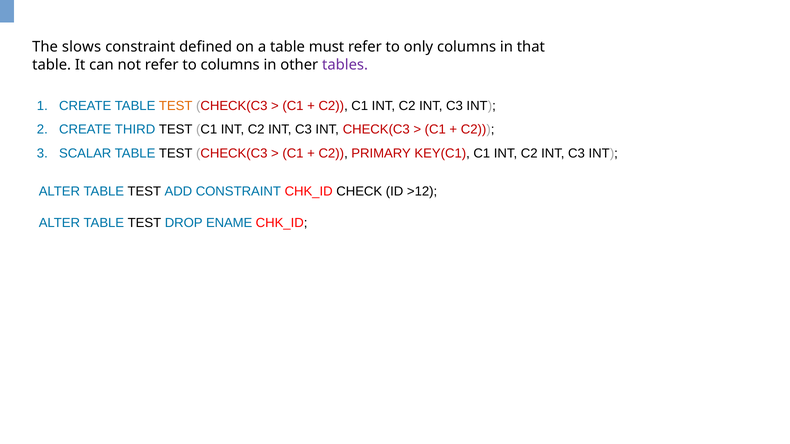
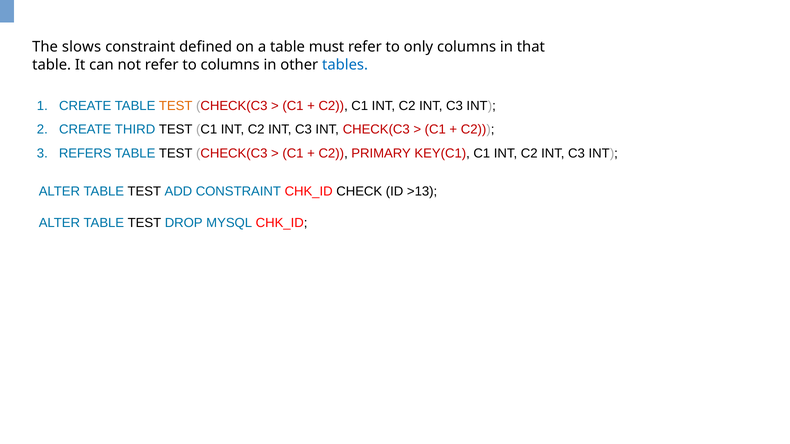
tables colour: purple -> blue
SCALAR: SCALAR -> REFERS
>12: >12 -> >13
ENAME: ENAME -> MYSQL
